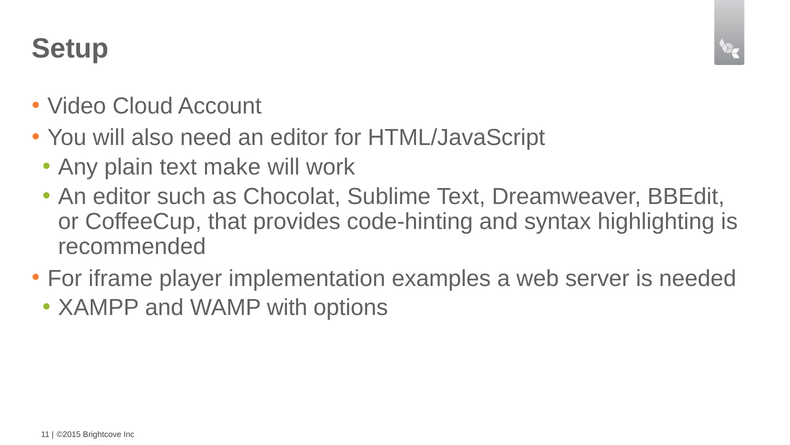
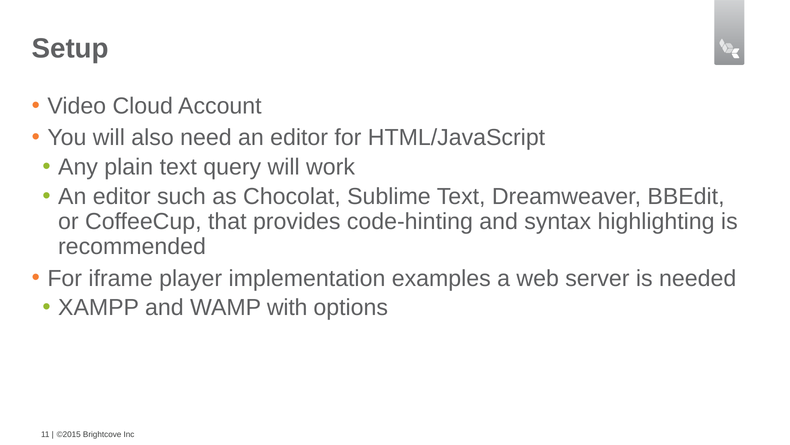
make: make -> query
